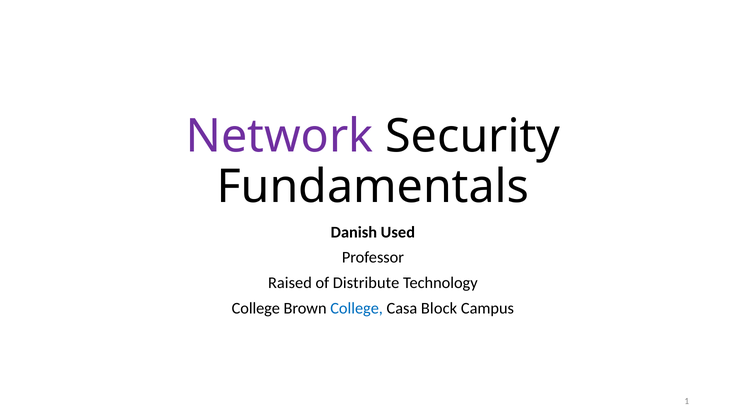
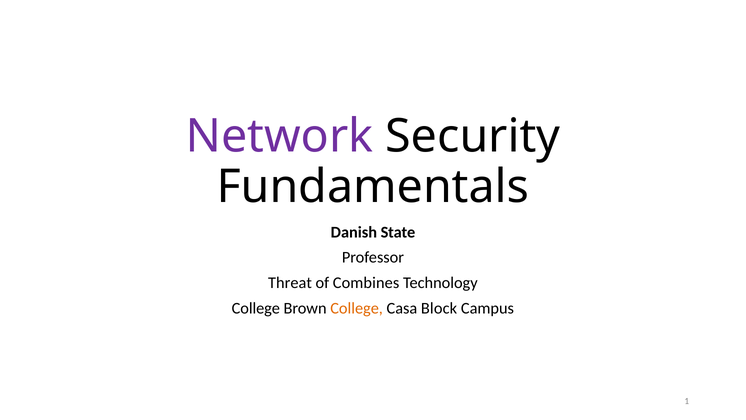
Used: Used -> State
Raised: Raised -> Threat
Distribute: Distribute -> Combines
College at (357, 308) colour: blue -> orange
